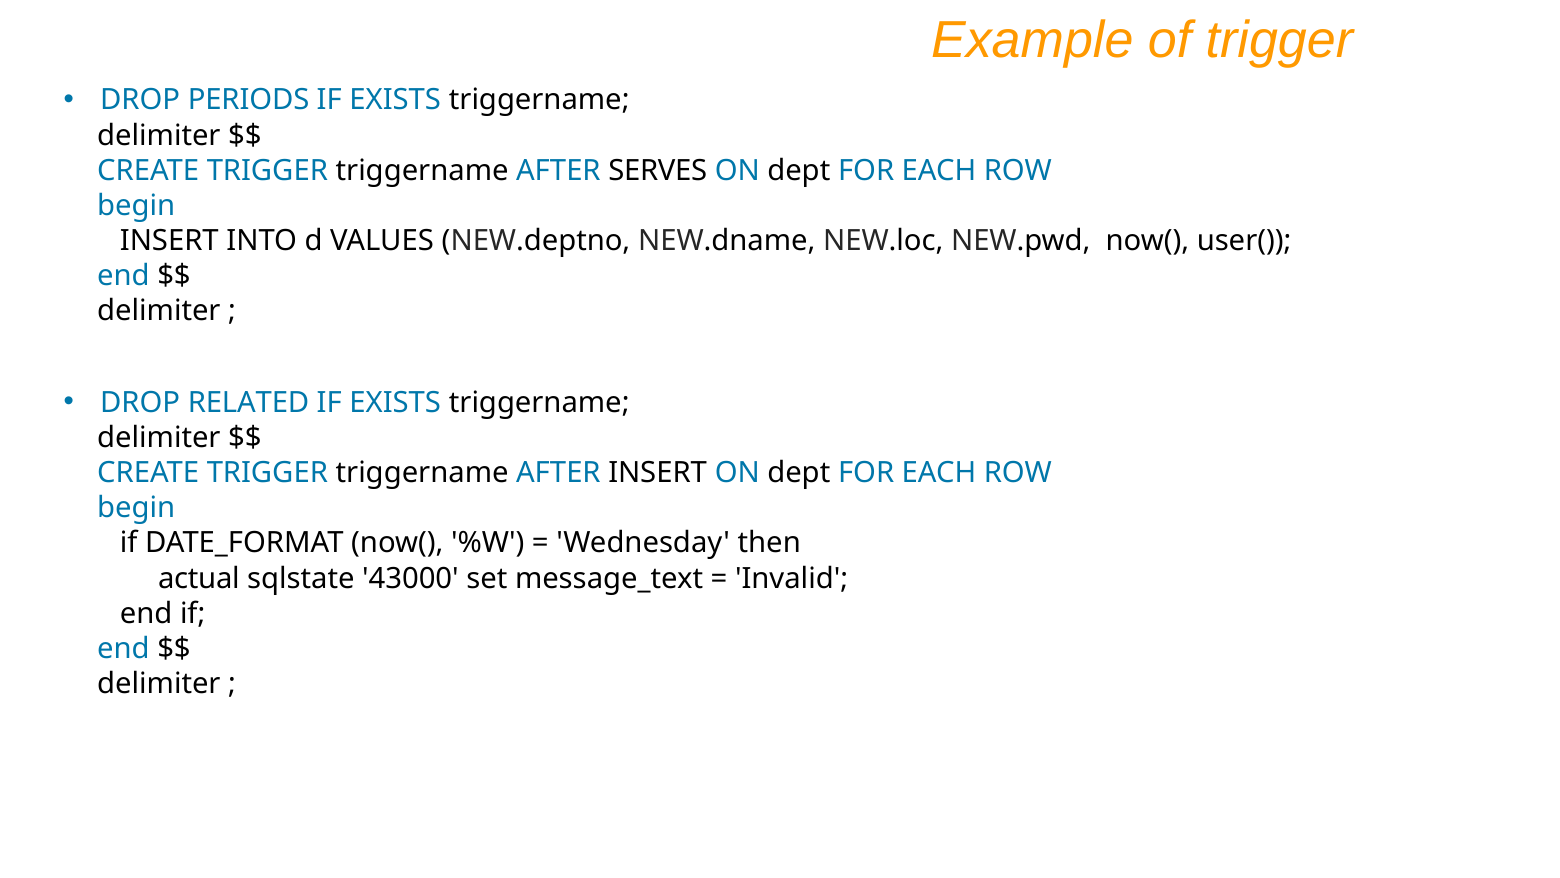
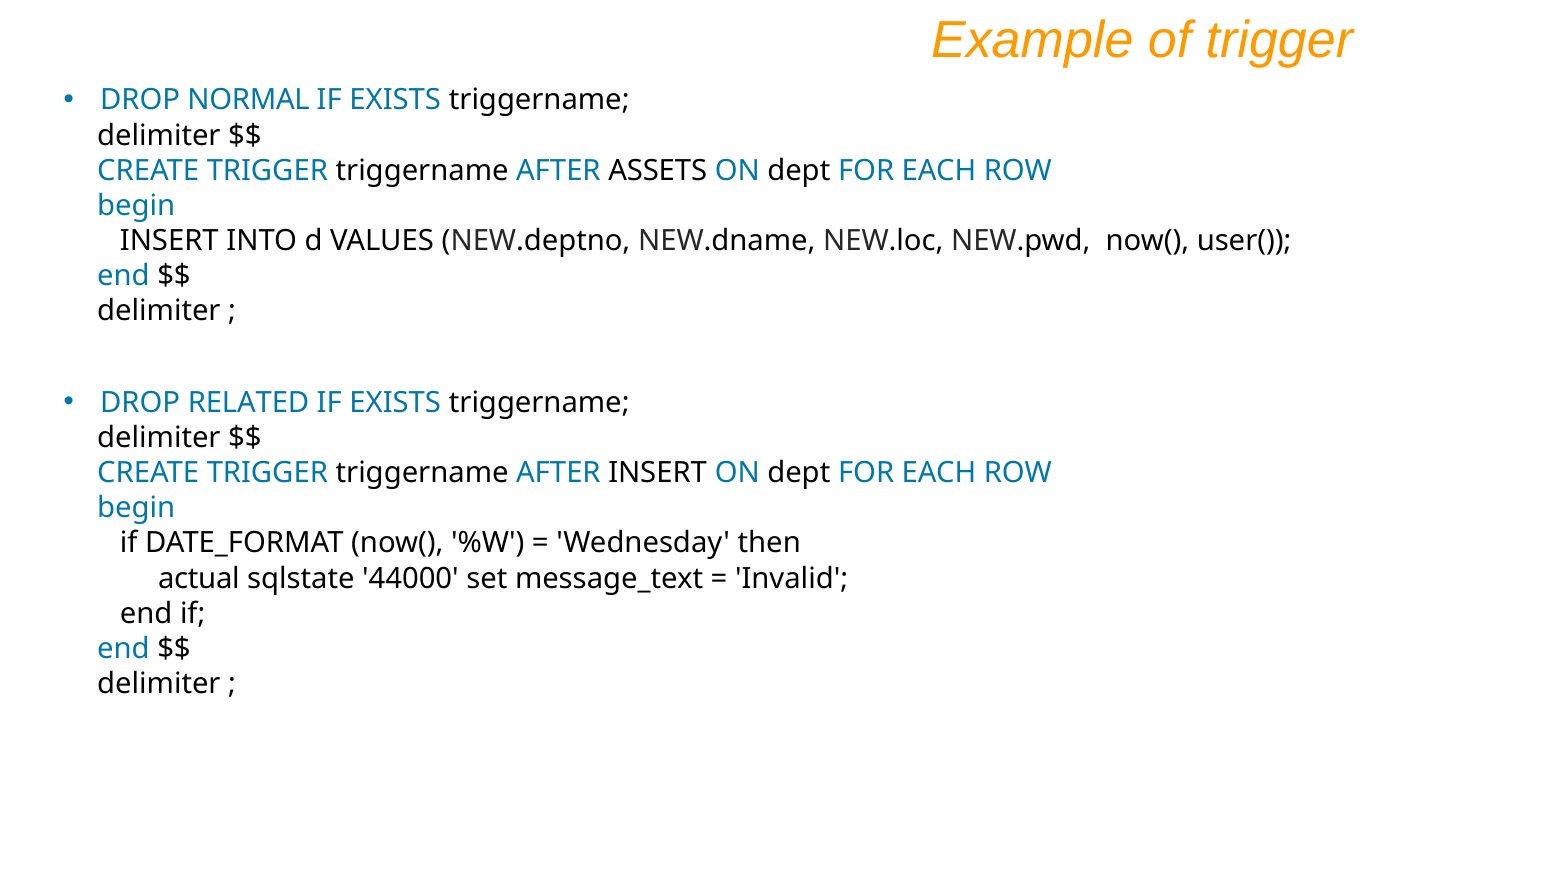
PERIODS: PERIODS -> NORMAL
SERVES: SERVES -> ASSETS
43000: 43000 -> 44000
